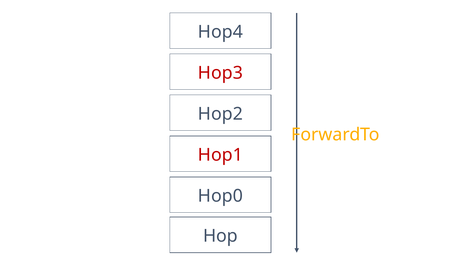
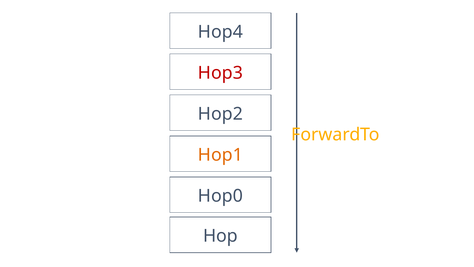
Hop1 colour: red -> orange
